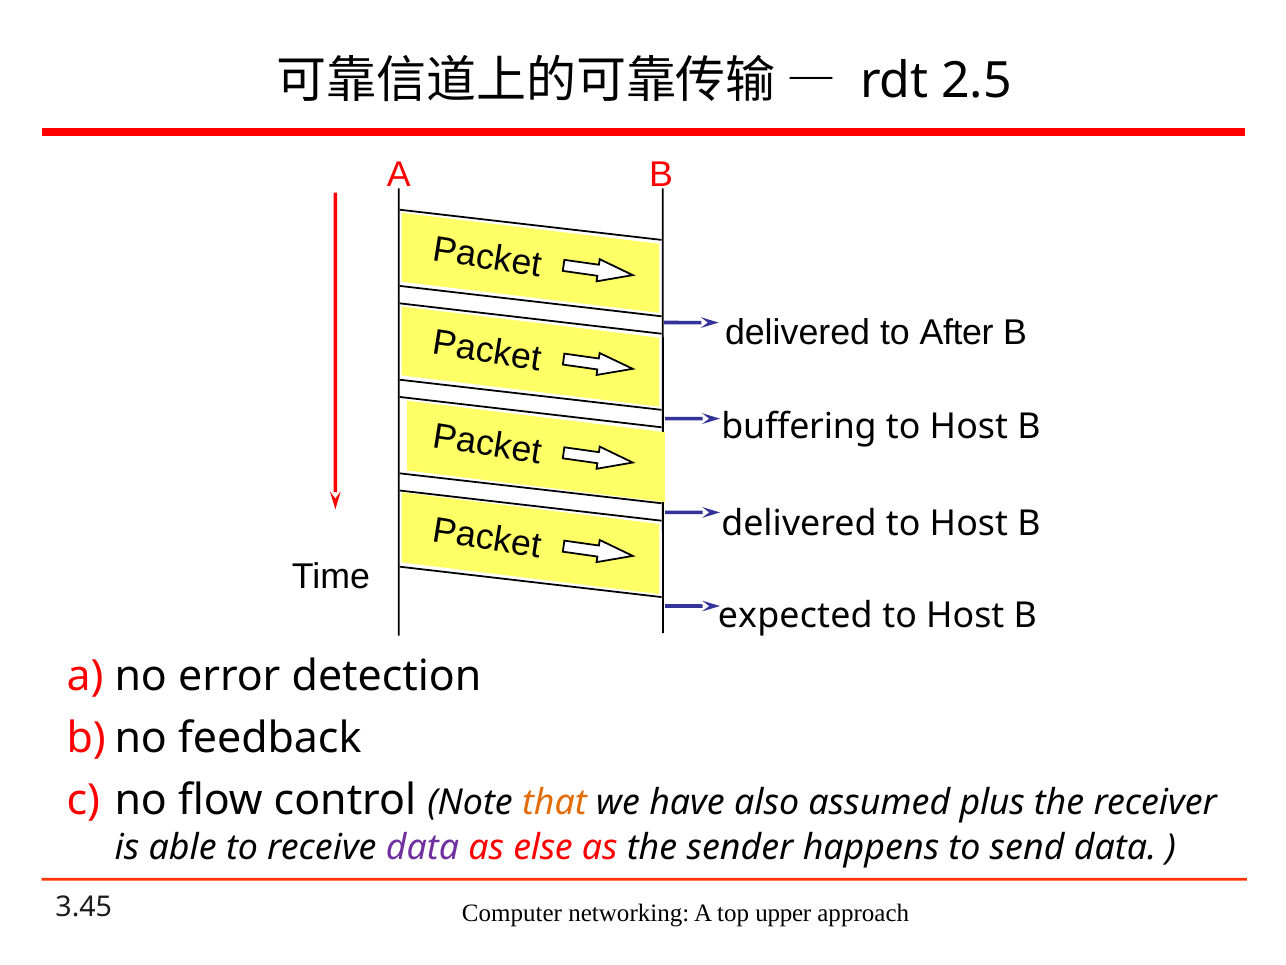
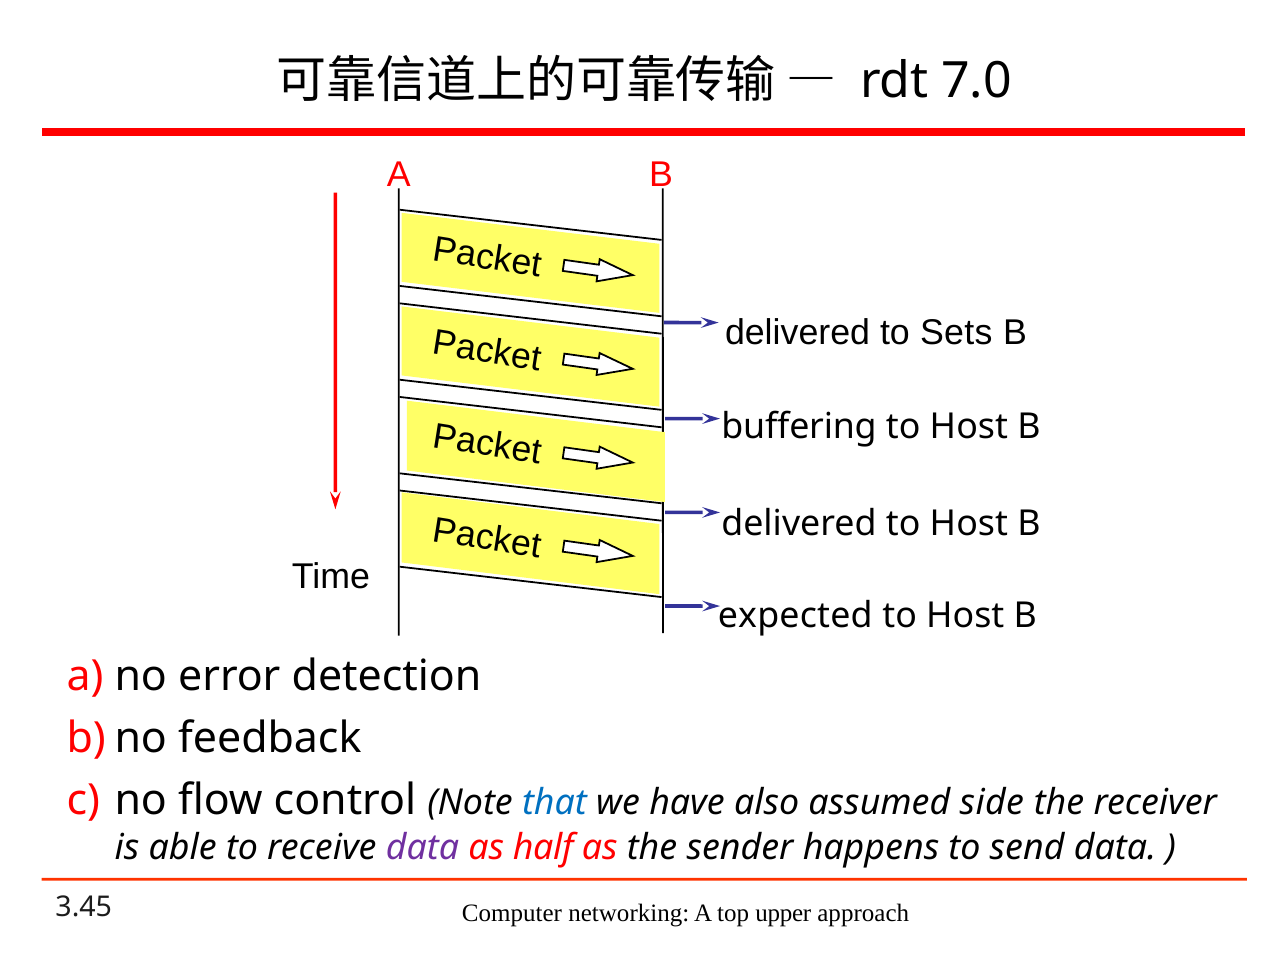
2.5: 2.5 -> 7.0
After: After -> Sets
that colour: orange -> blue
plus: plus -> side
else: else -> half
